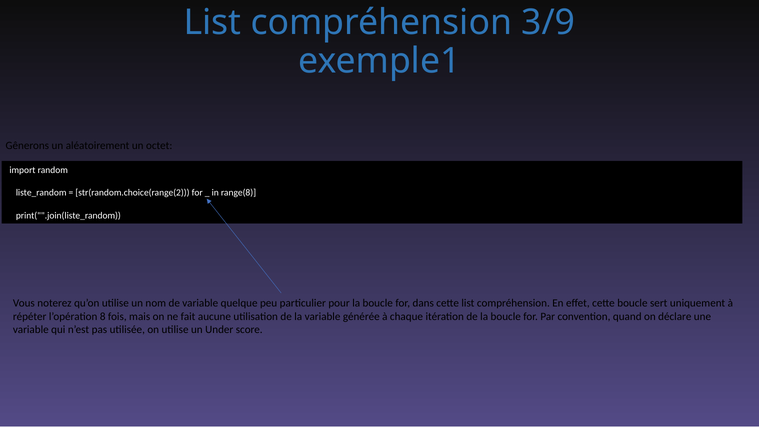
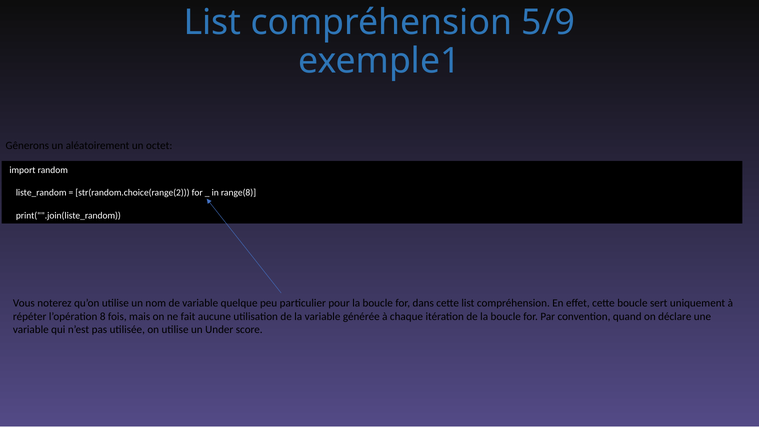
3/9: 3/9 -> 5/9
